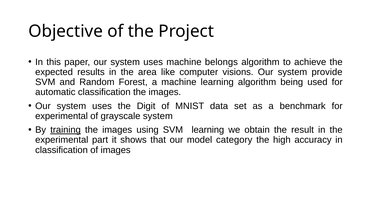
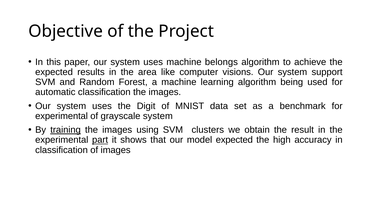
provide: provide -> support
SVM learning: learning -> clusters
part underline: none -> present
model category: category -> expected
